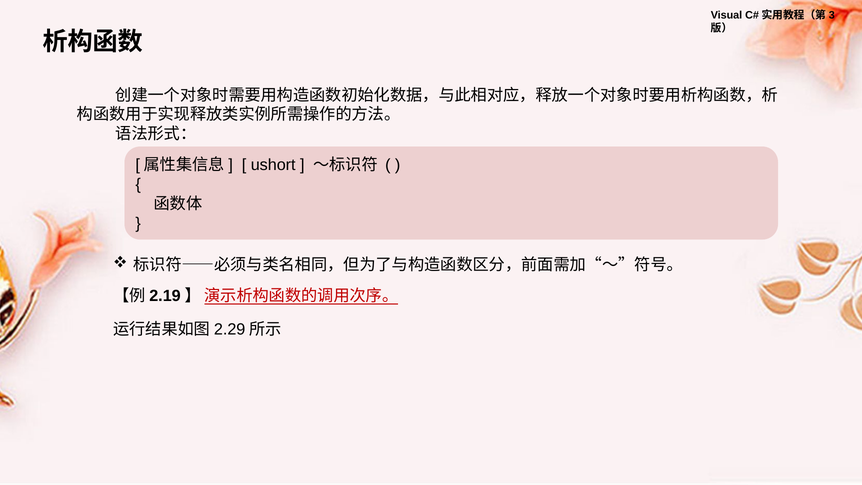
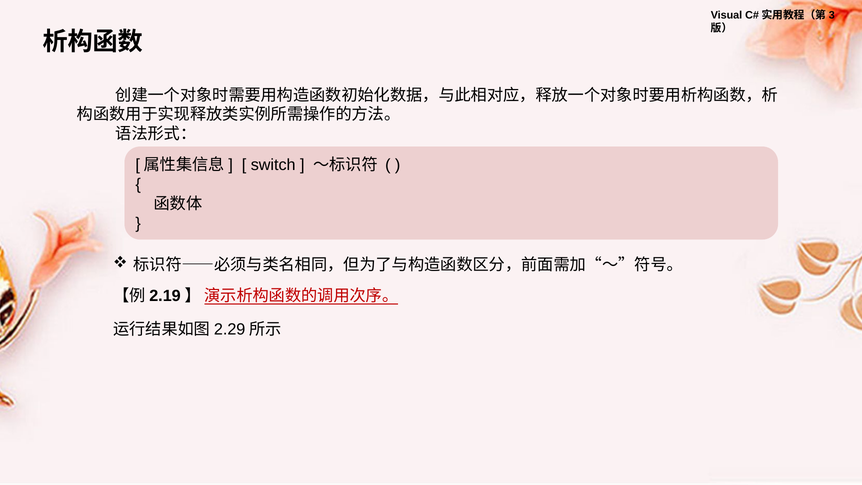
ushort: ushort -> switch
